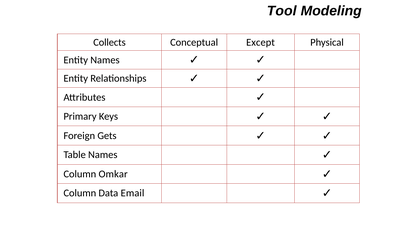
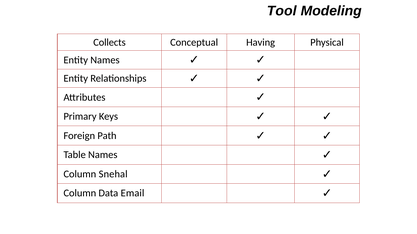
Except: Except -> Having
Gets: Gets -> Path
Omkar: Omkar -> Snehal
